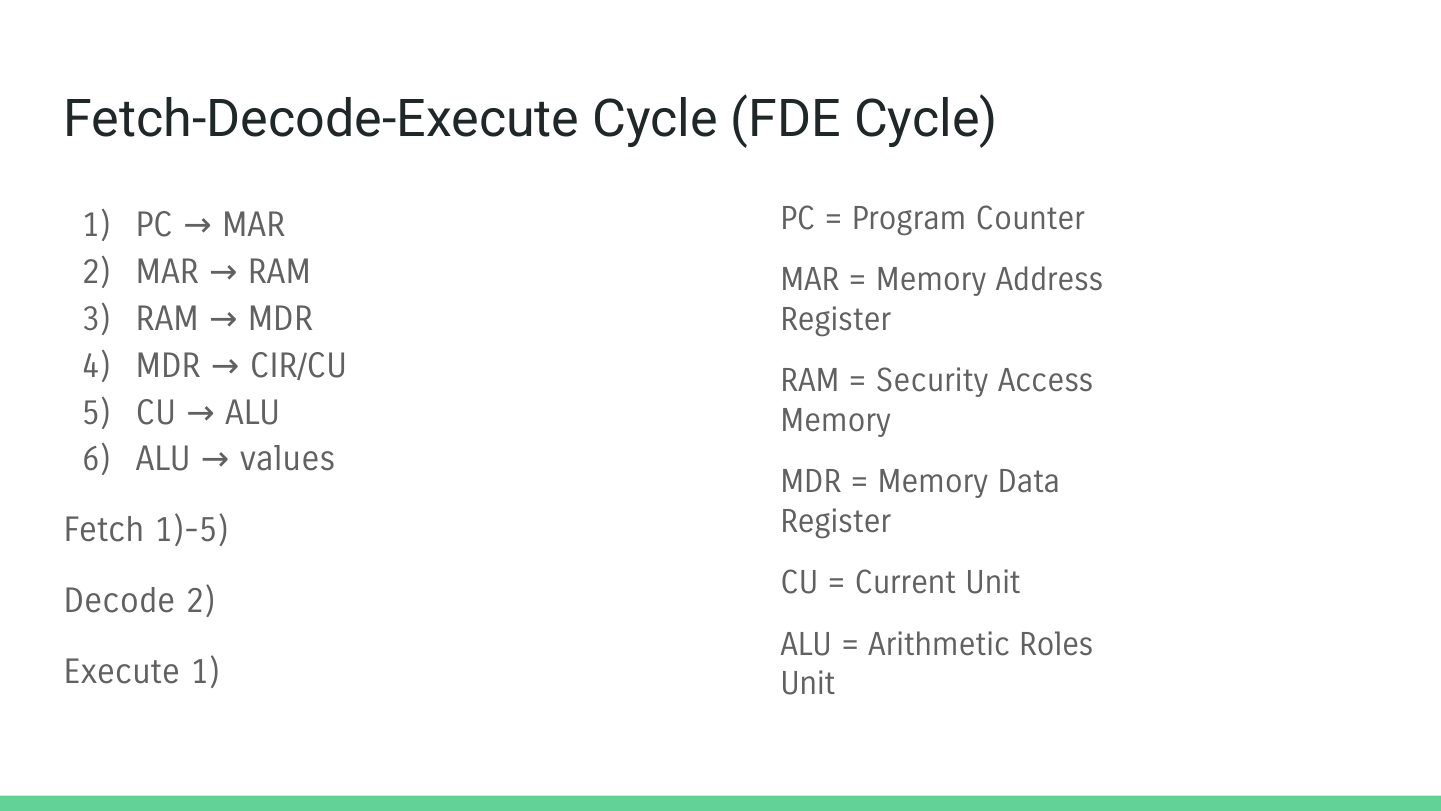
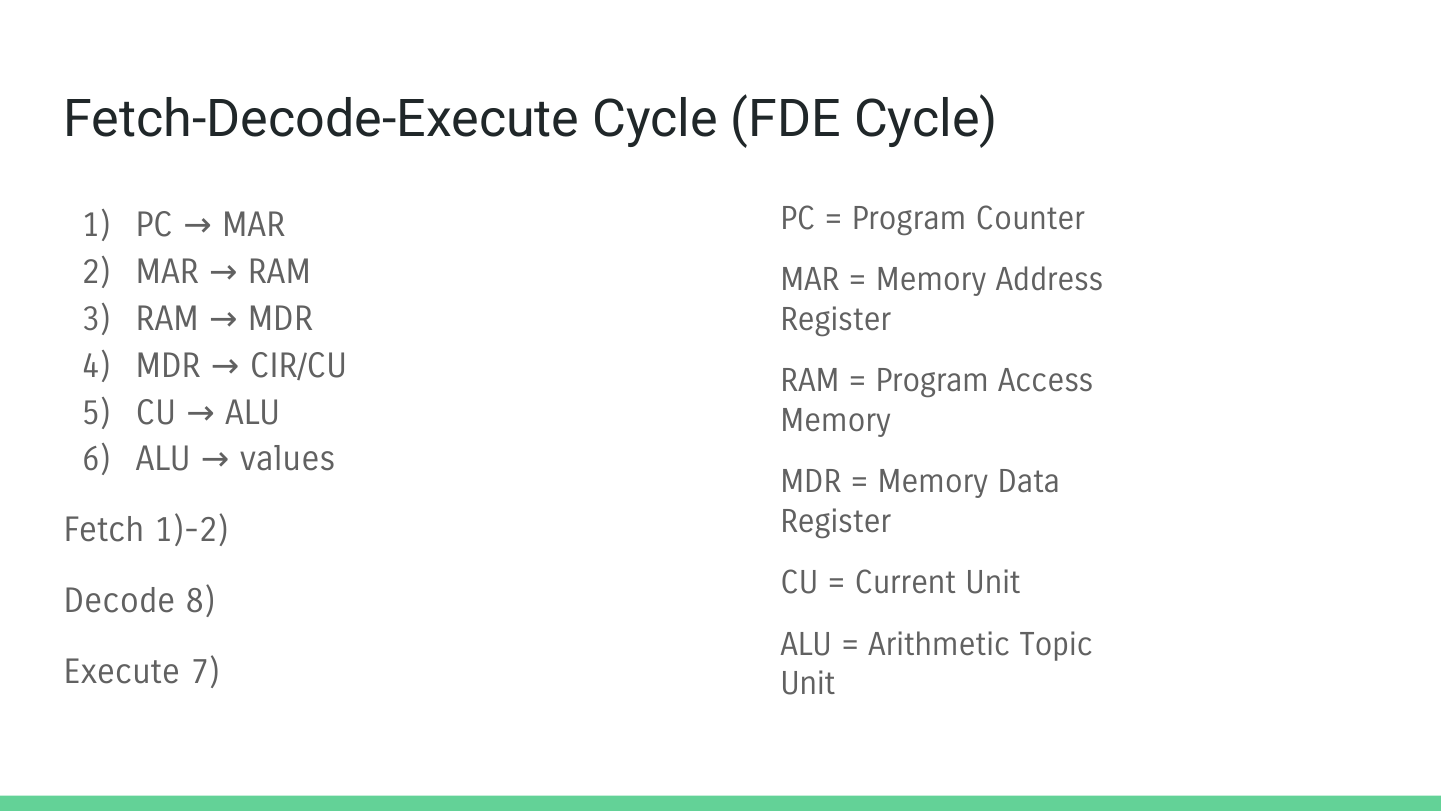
Security at (932, 381): Security -> Program
1)-5: 1)-5 -> 1)-2
Decode 2: 2 -> 8
Roles: Roles -> Topic
Execute 1: 1 -> 7
